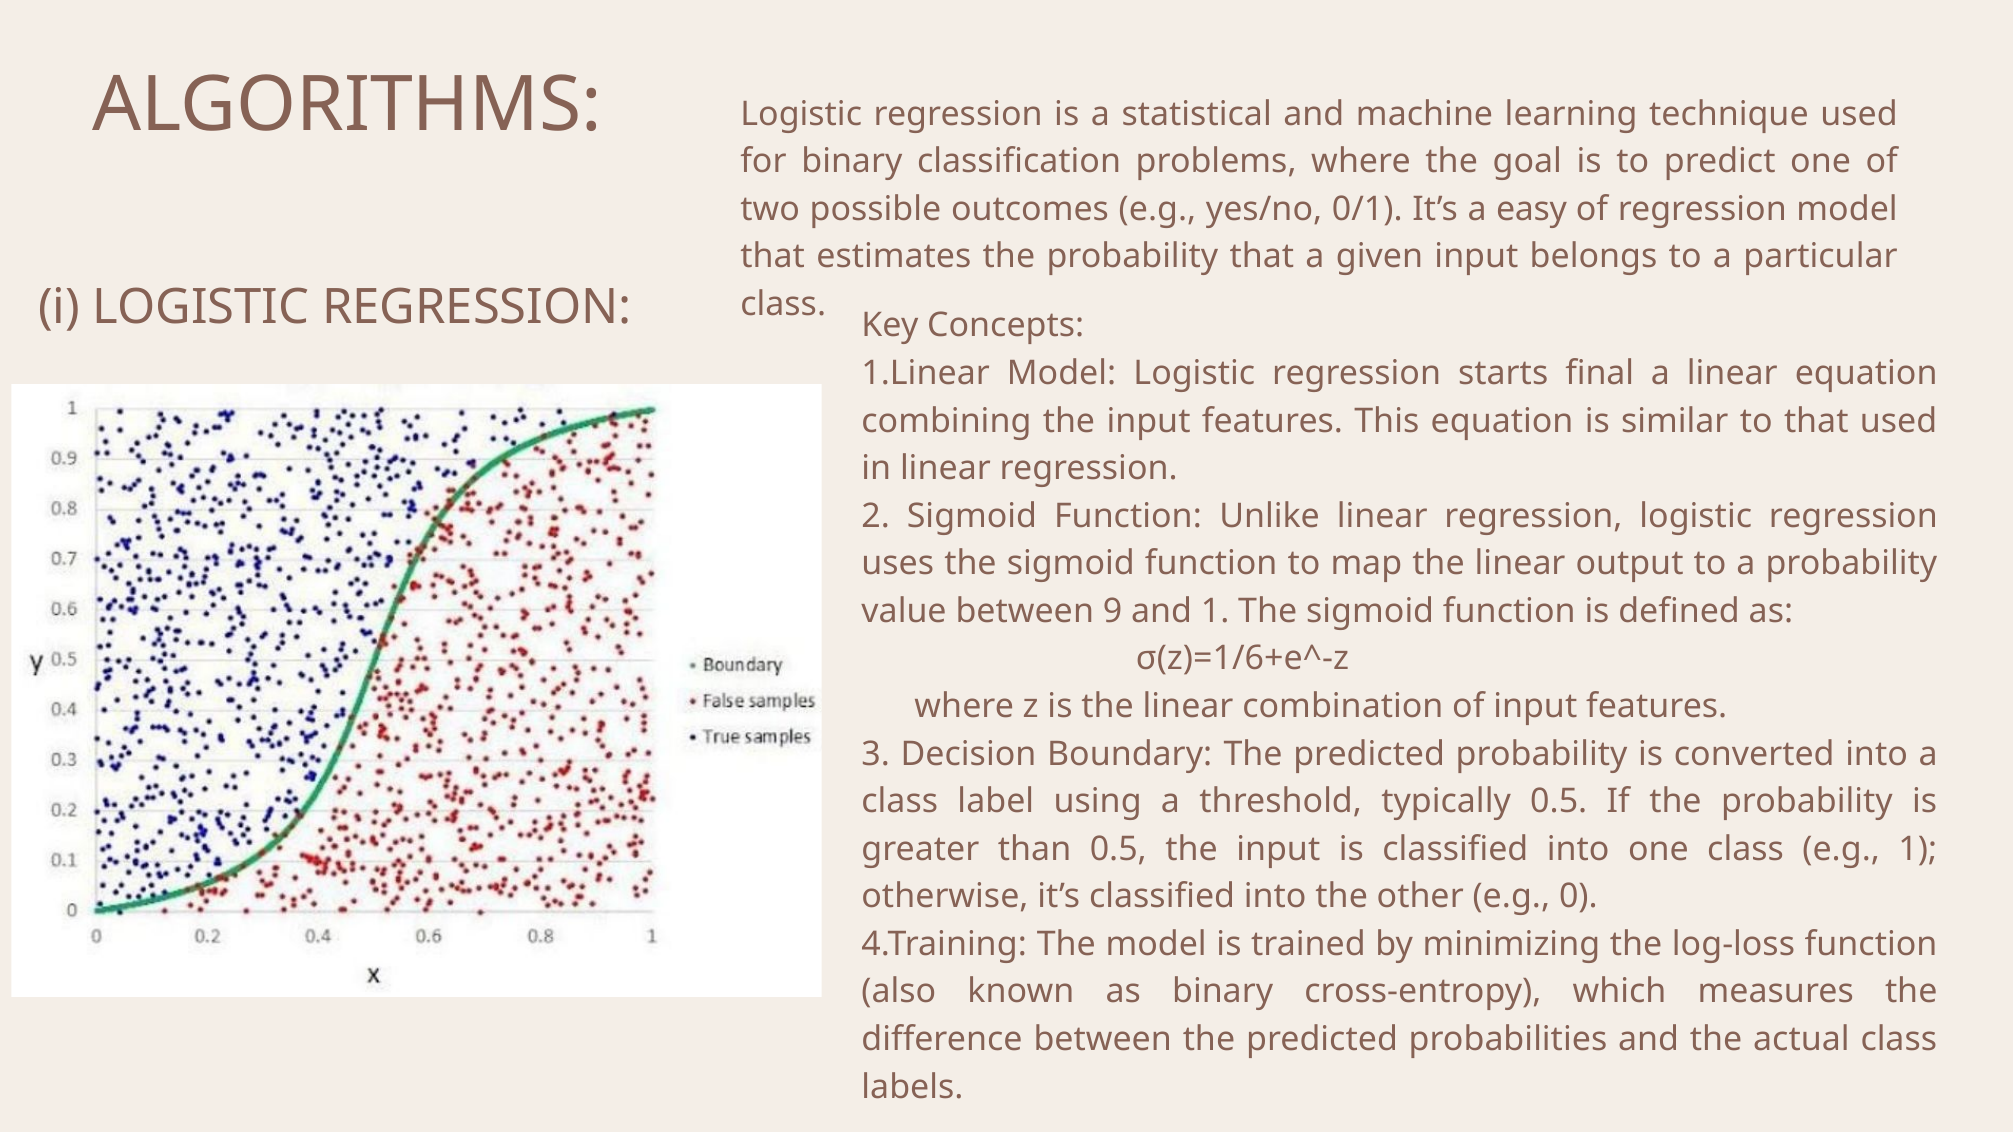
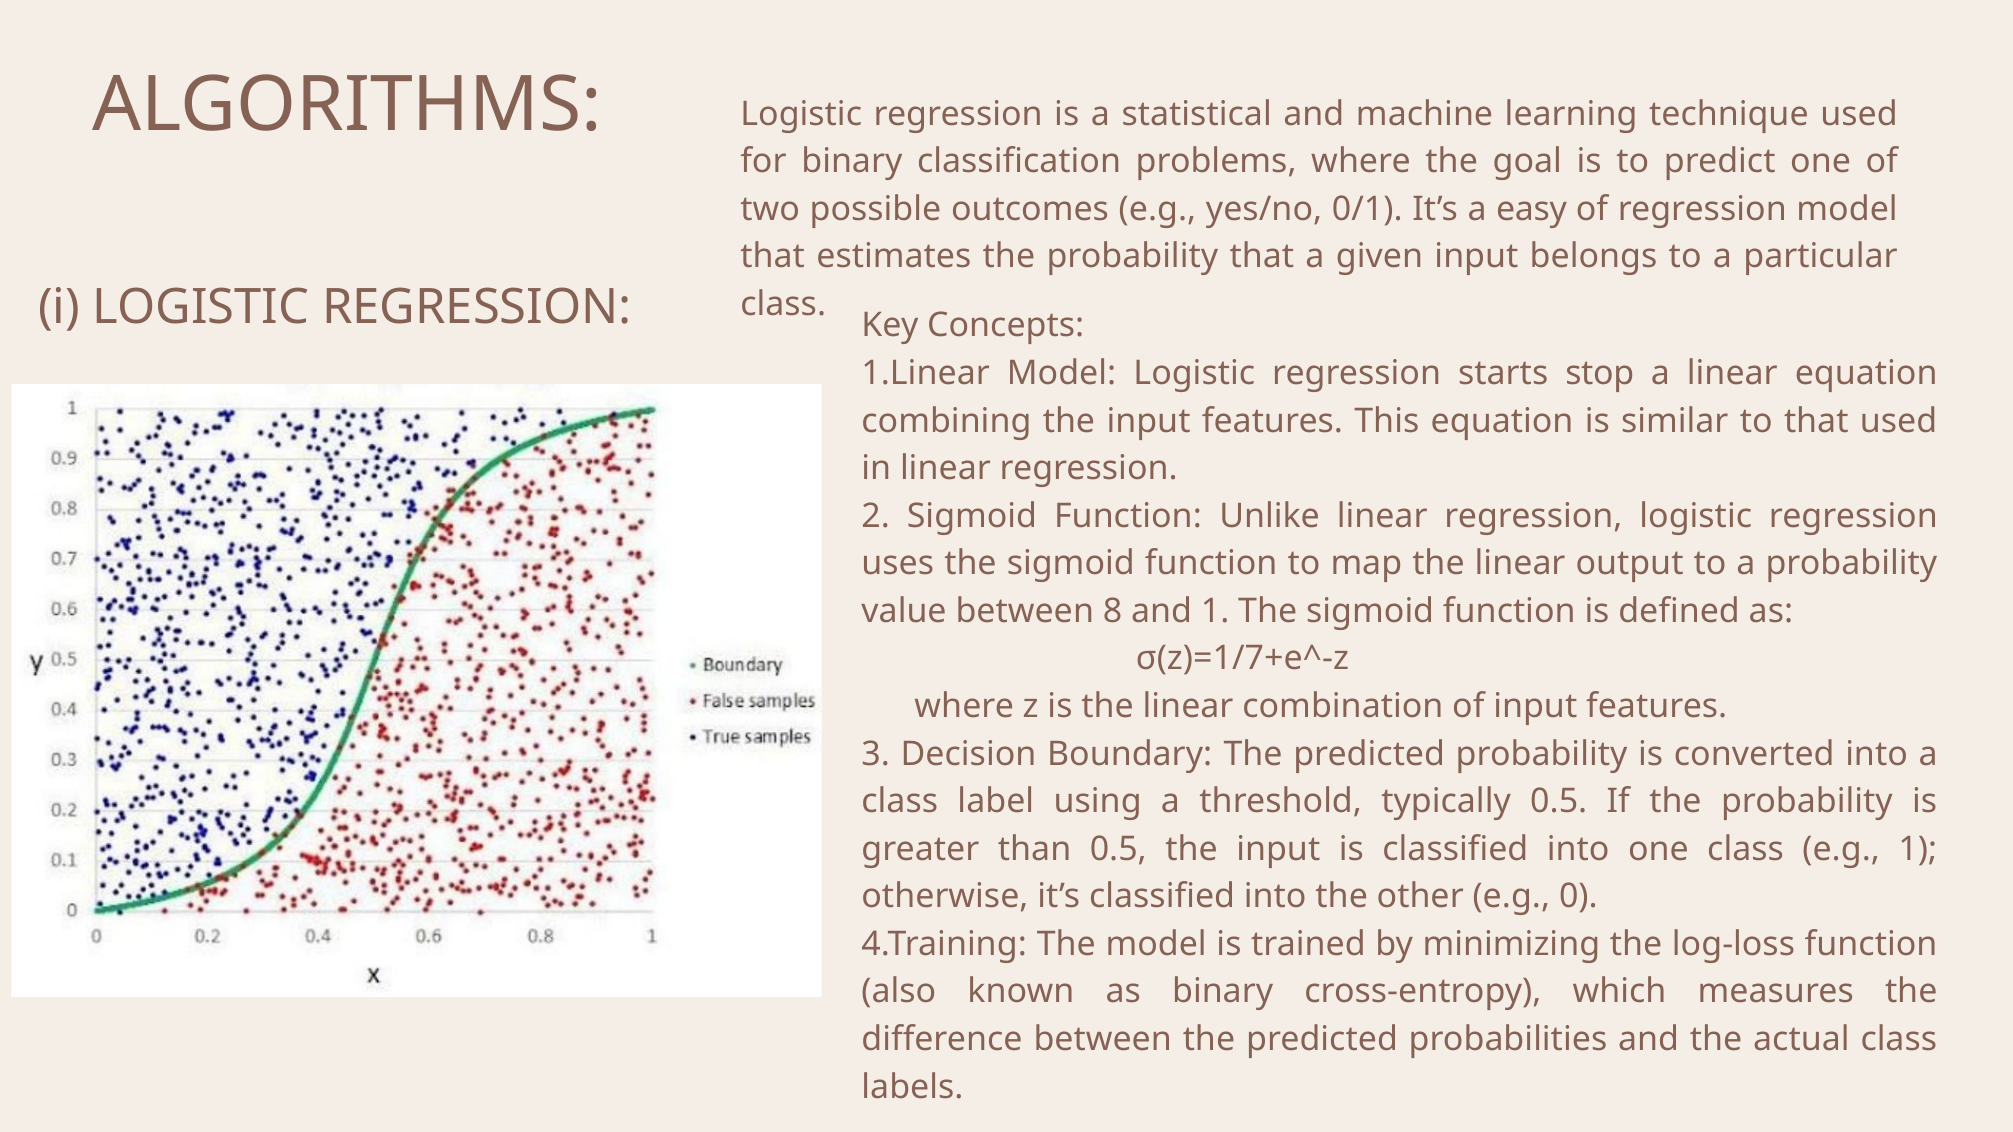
final: final -> stop
9: 9 -> 8
σ(z)=1/6+e^-z: σ(z)=1/6+e^-z -> σ(z)=1/7+e^-z
